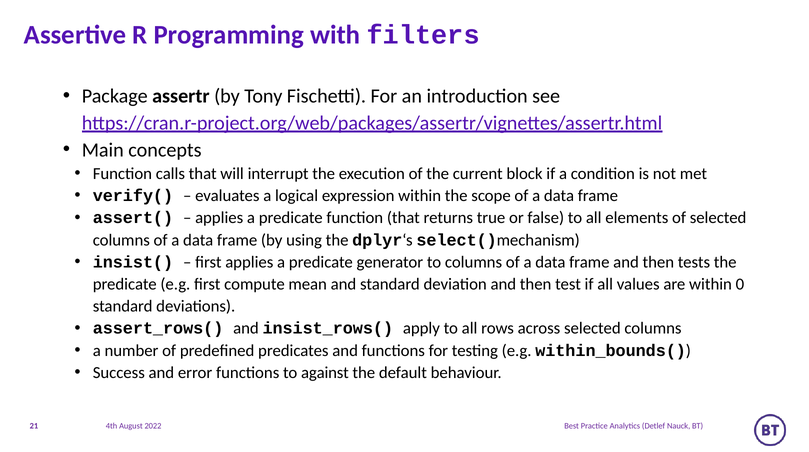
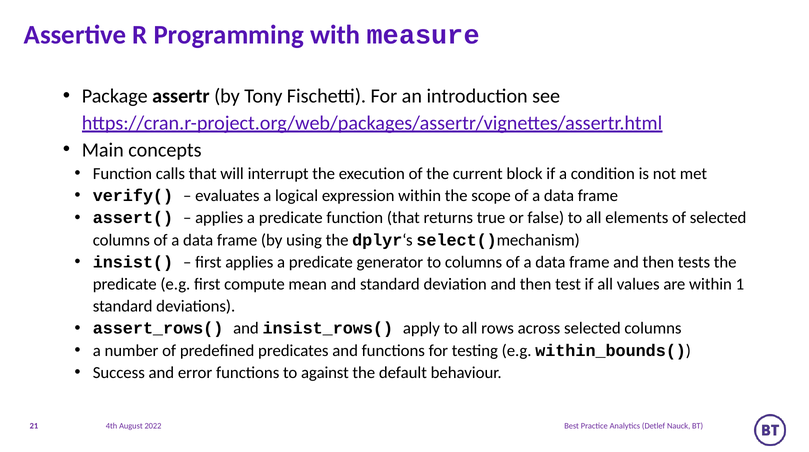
filters: filters -> measure
0: 0 -> 1
